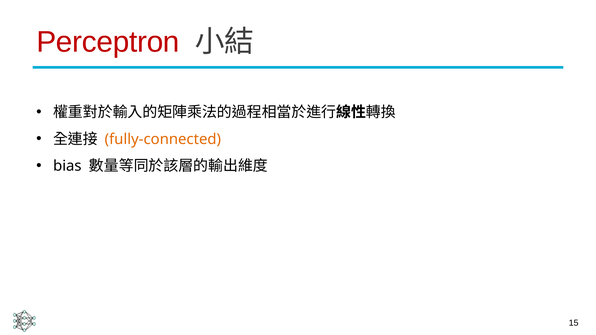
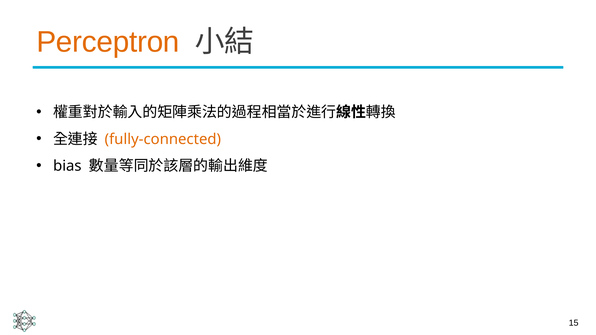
Perceptron colour: red -> orange
